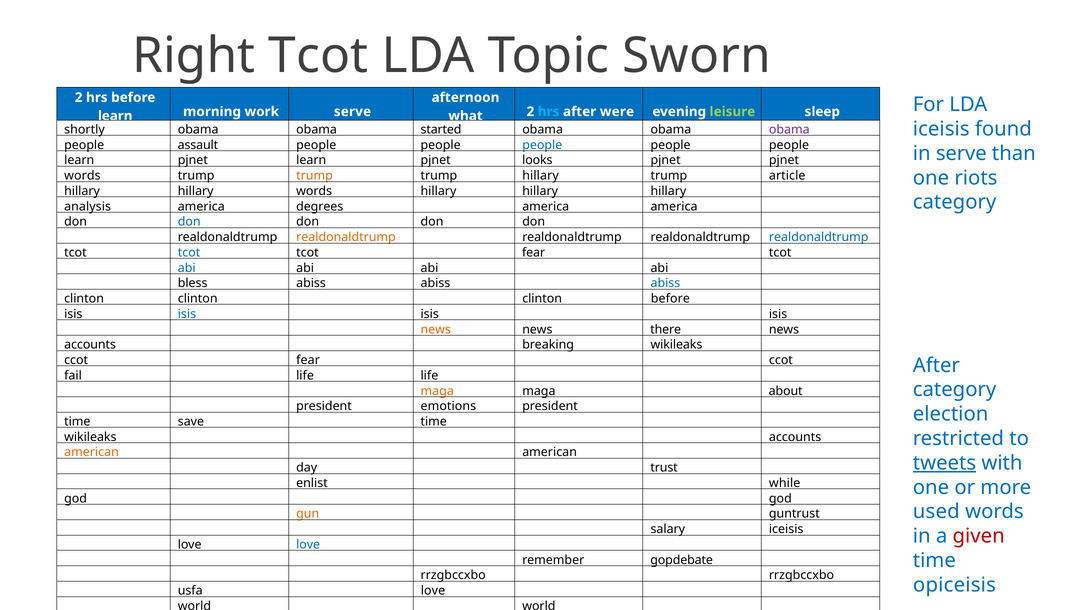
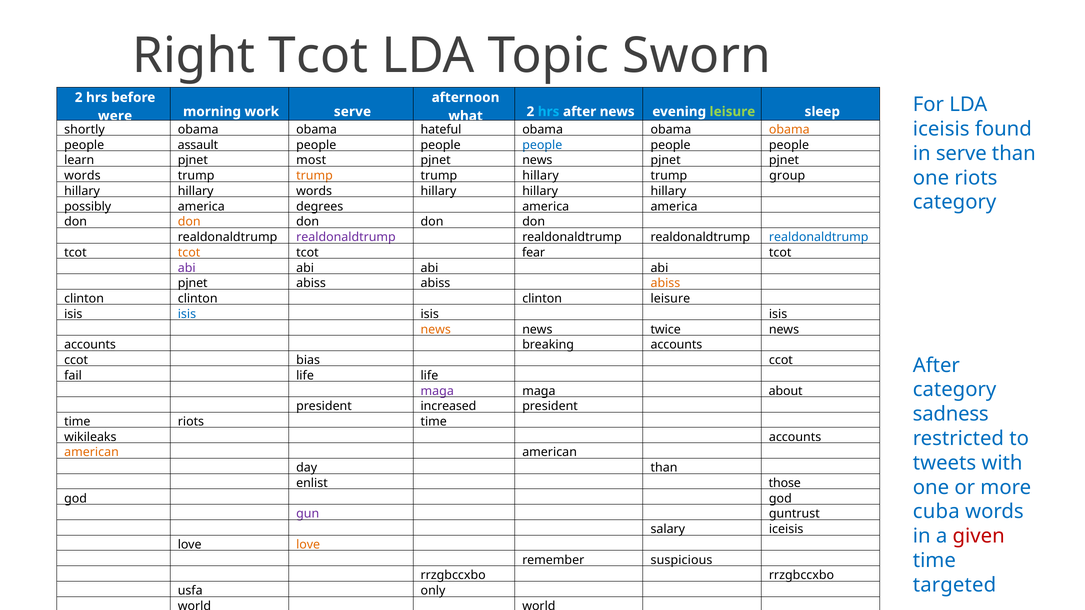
learn at (115, 116): learn -> were
after were: were -> news
started: started -> hateful
obama at (789, 130) colour: purple -> orange
pjnet learn: learn -> most
pjnet looks: looks -> news
article: article -> group
analysis: analysis -> possibly
don at (189, 222) colour: blue -> orange
realdonaldtrump at (346, 237) colour: orange -> purple
tcot at (189, 253) colour: blue -> orange
abi at (187, 268) colour: blue -> purple
bless at (193, 283): bless -> pjnet
abiss at (665, 283) colour: blue -> orange
clinton before: before -> leisure
there: there -> twice
breaking wikileaks: wikileaks -> accounts
ccot fear: fear -> bias
maga at (437, 391) colour: orange -> purple
emotions: emotions -> increased
election: election -> sadness
time save: save -> riots
tweets underline: present -> none
day trust: trust -> than
while: while -> those
used: used -> cuba
gun colour: orange -> purple
love at (308, 545) colour: blue -> orange
gopdebate: gopdebate -> suspicious
opiceisis: opiceisis -> targeted
usfa love: love -> only
